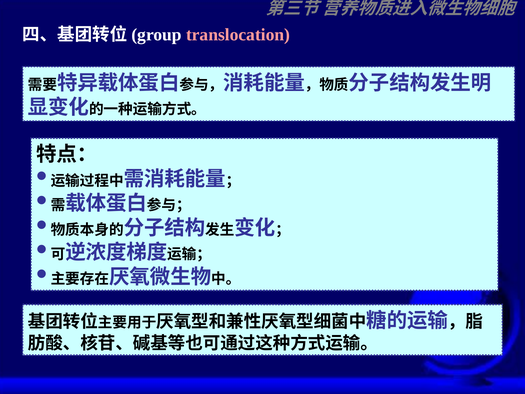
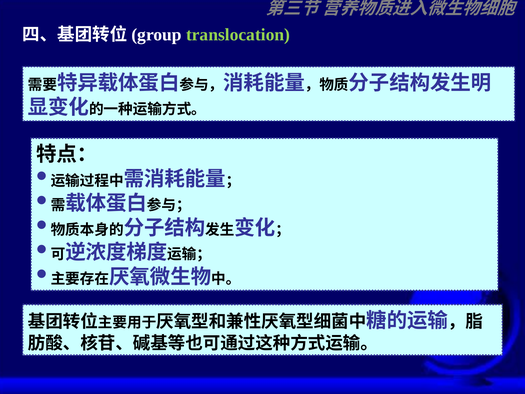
translocation colour: pink -> light green
